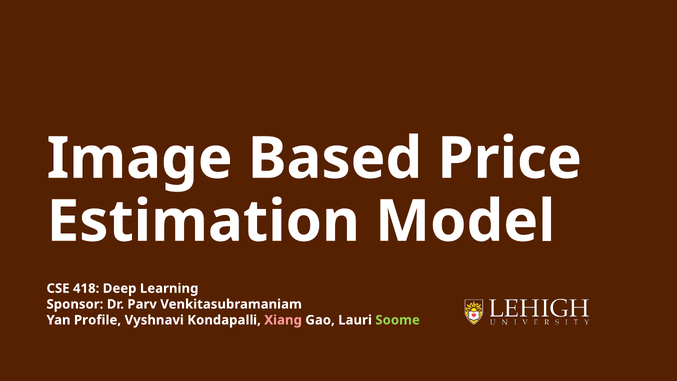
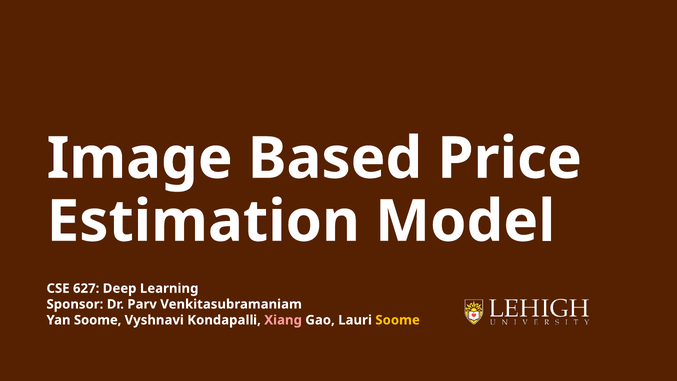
418: 418 -> 627
Yan Profile: Profile -> Soome
Soome at (398, 320) colour: light green -> yellow
